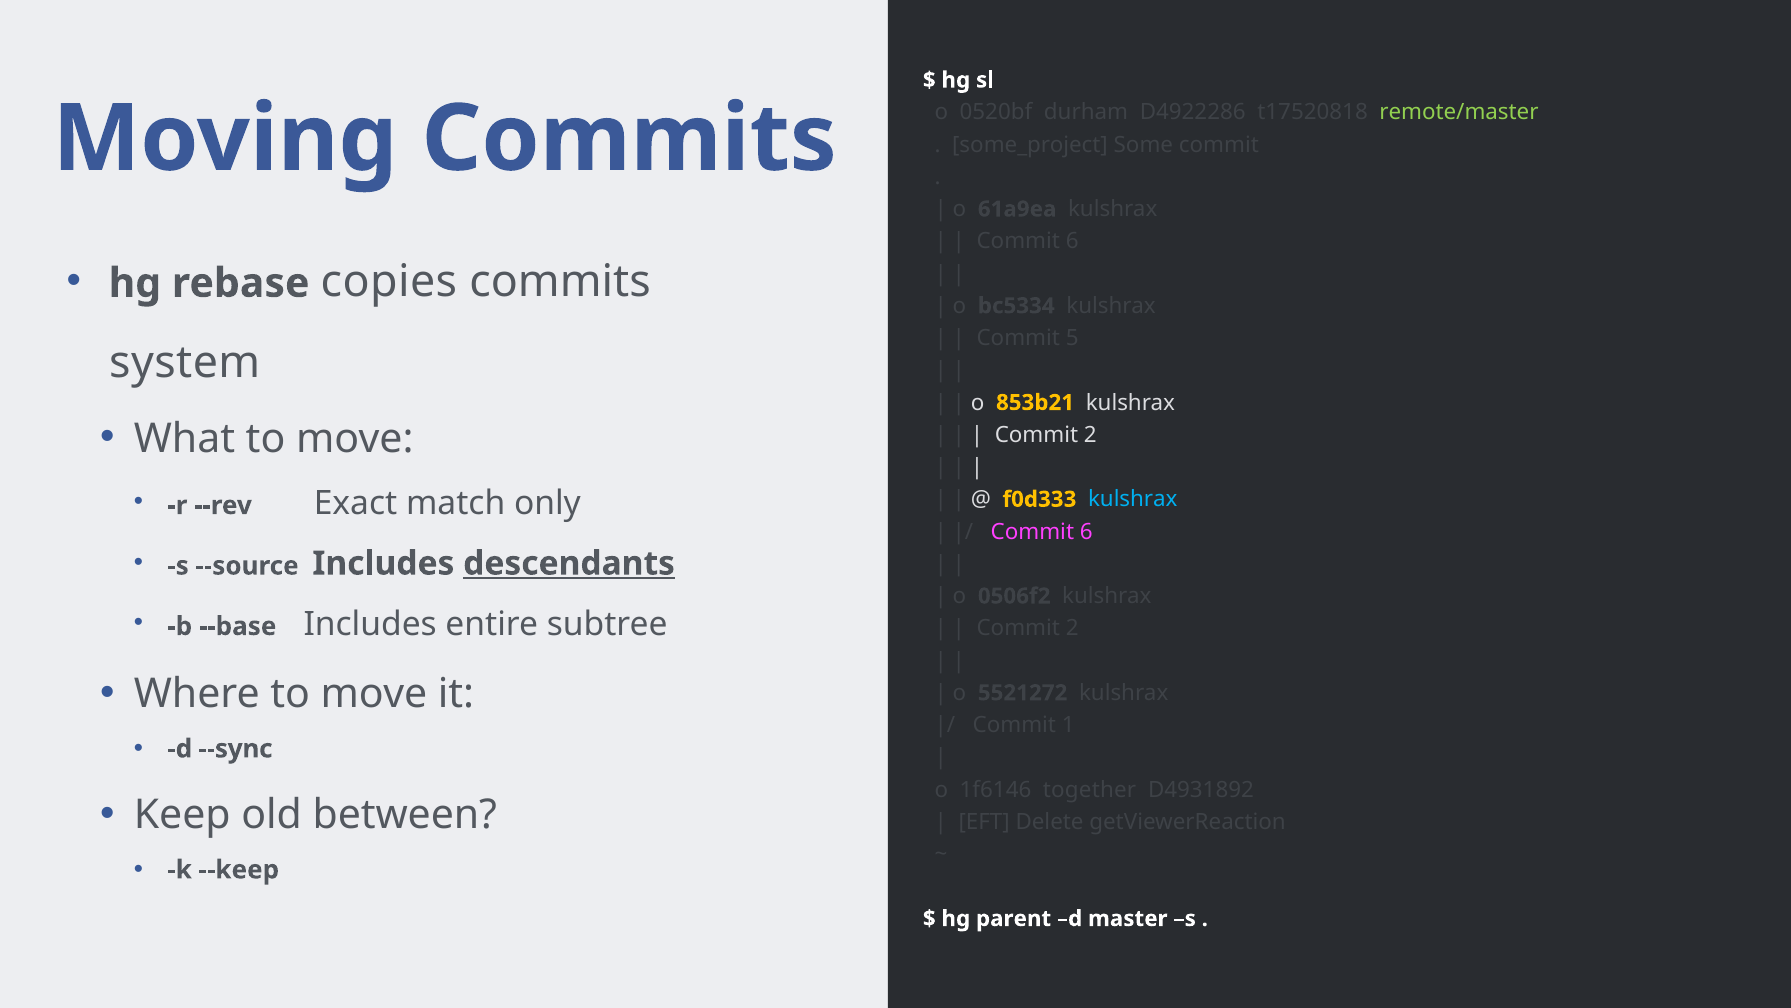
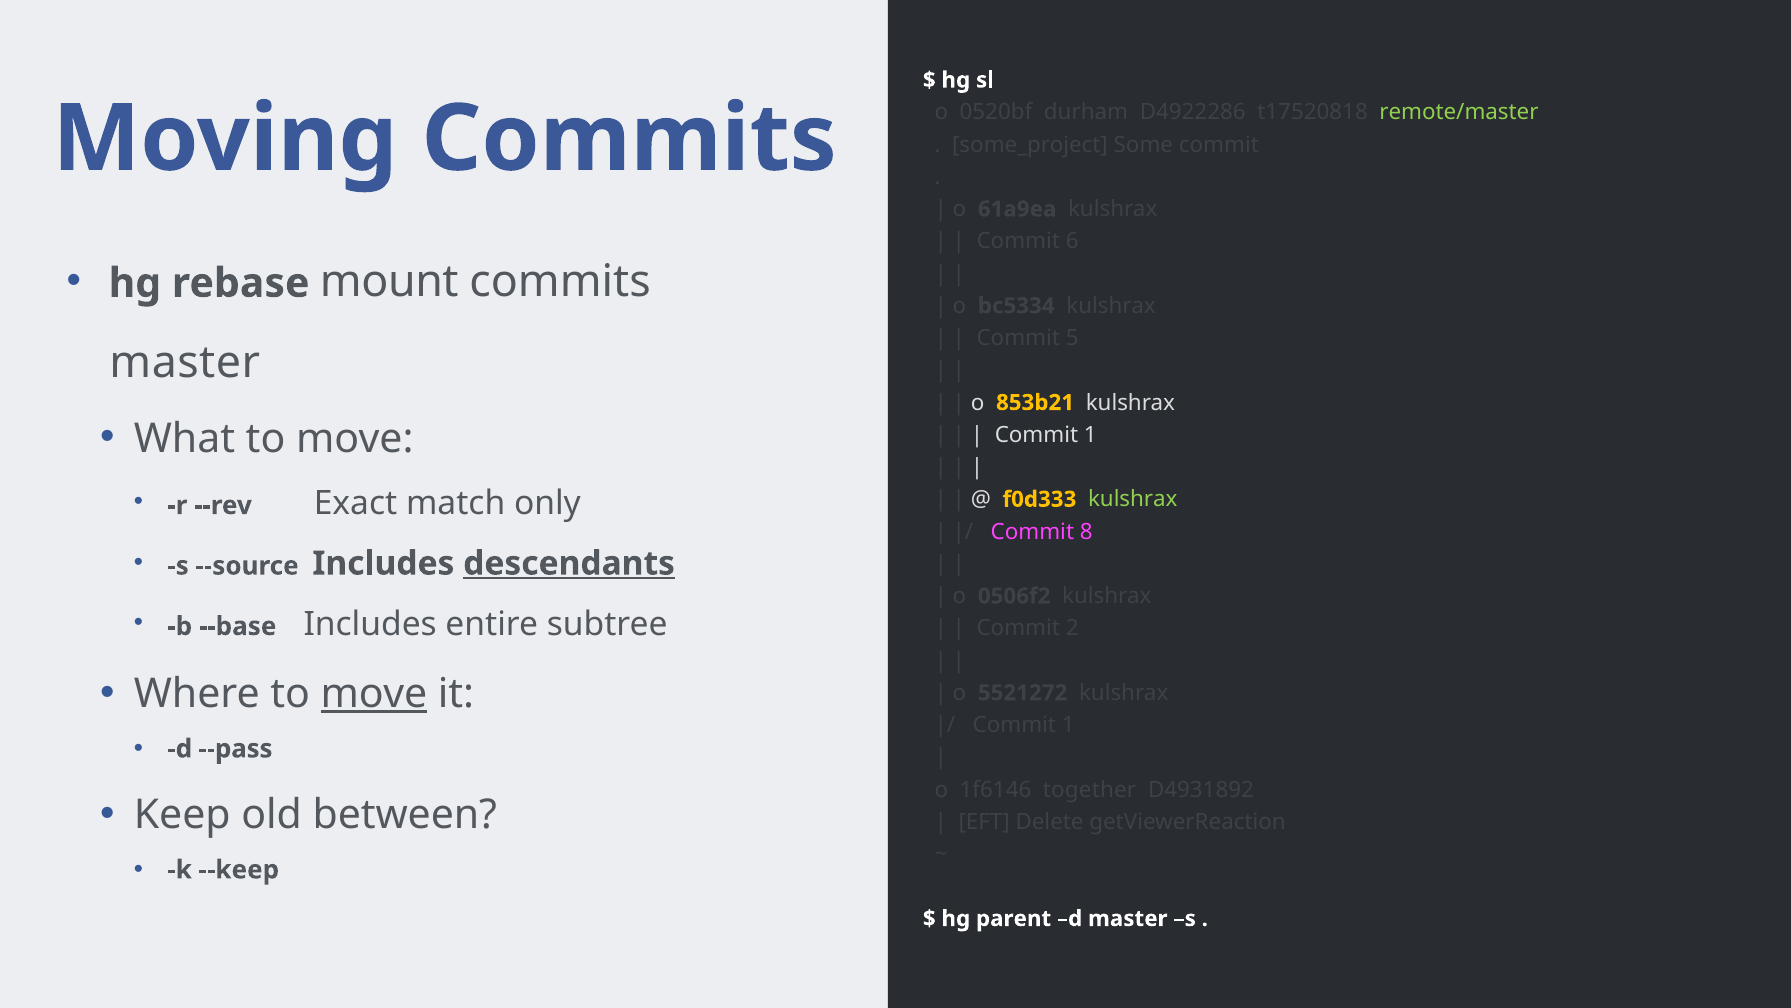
copies: copies -> mount
system at (185, 362): system -> master
2 at (1090, 435): 2 -> 1
kulshrax at (1133, 499) colour: light blue -> light green
6 at (1086, 531): 6 -> 8
move at (374, 694) underline: none -> present
--sync: --sync -> --pass
